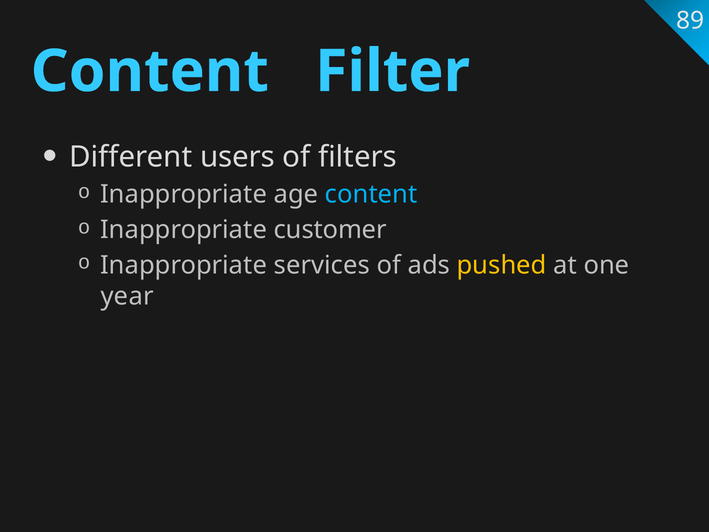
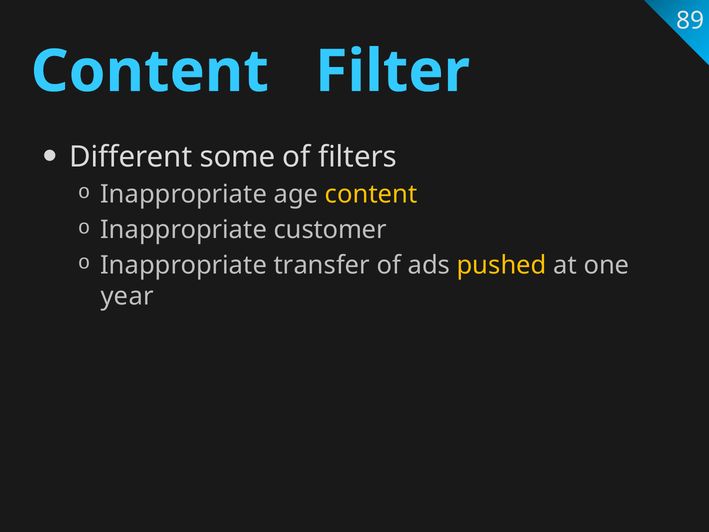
users: users -> some
content at (371, 194) colour: light blue -> yellow
services: services -> transfer
